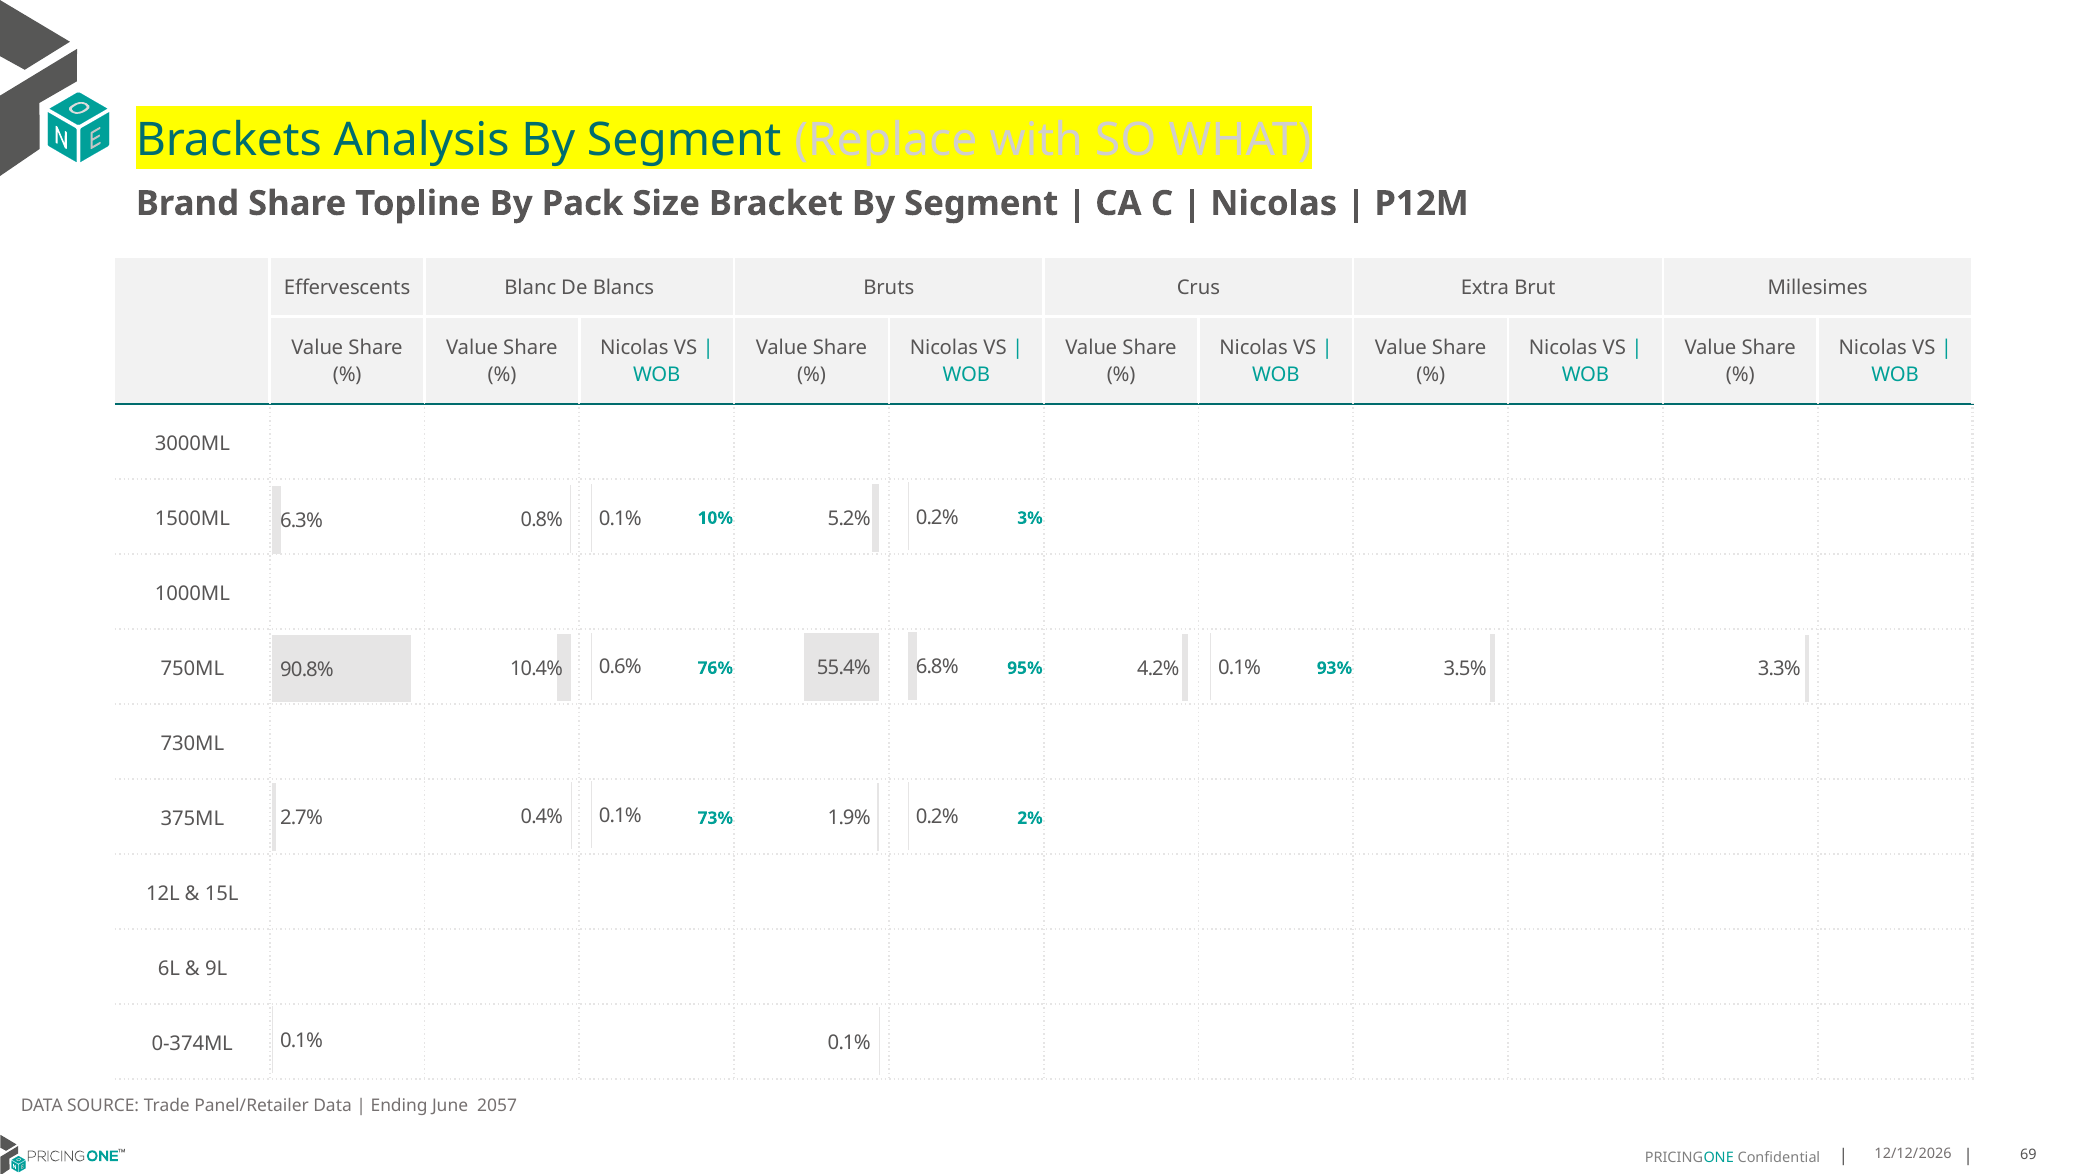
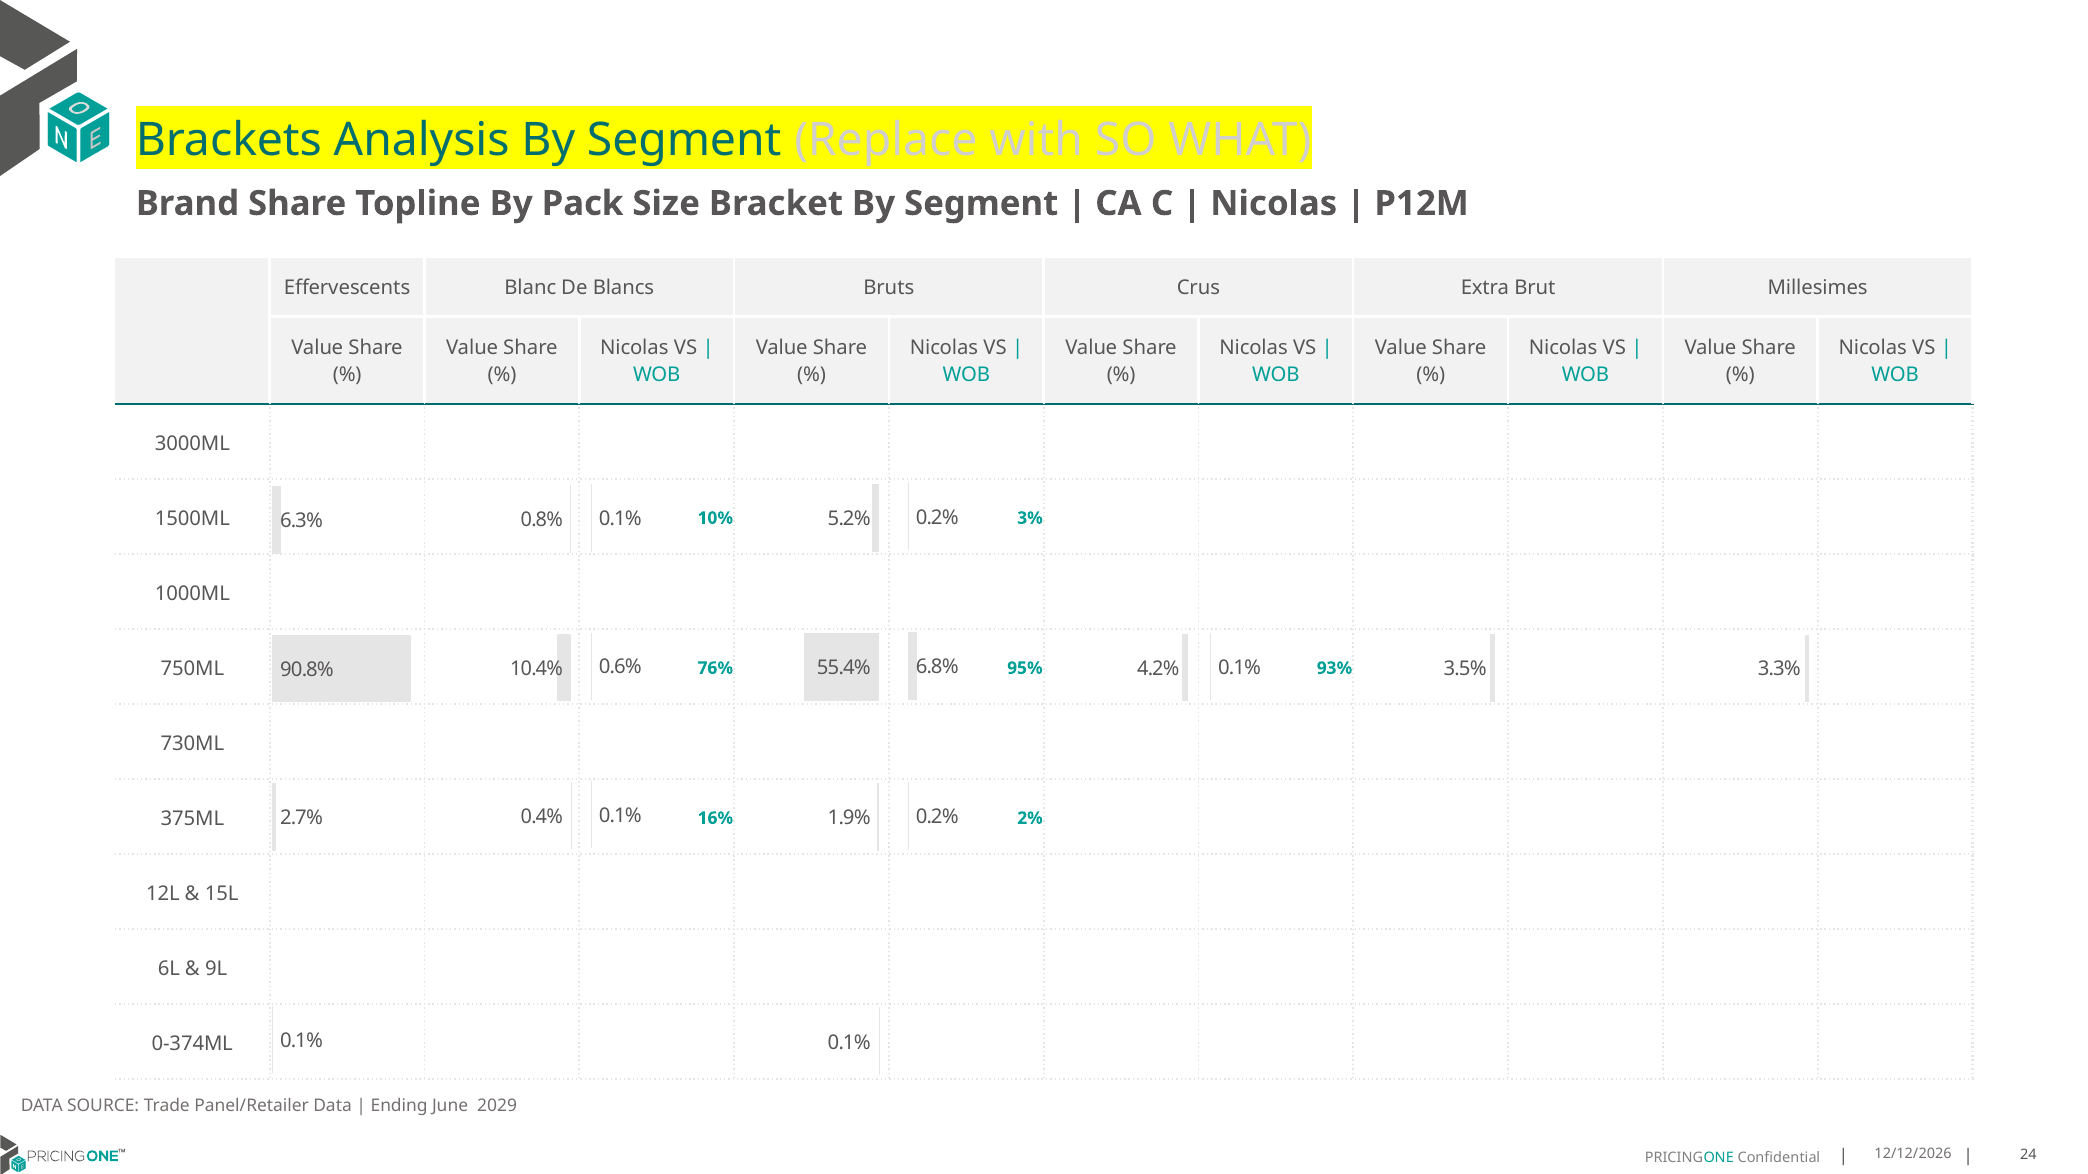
73%: 73% -> 16%
2057: 2057 -> 2029
69: 69 -> 24
